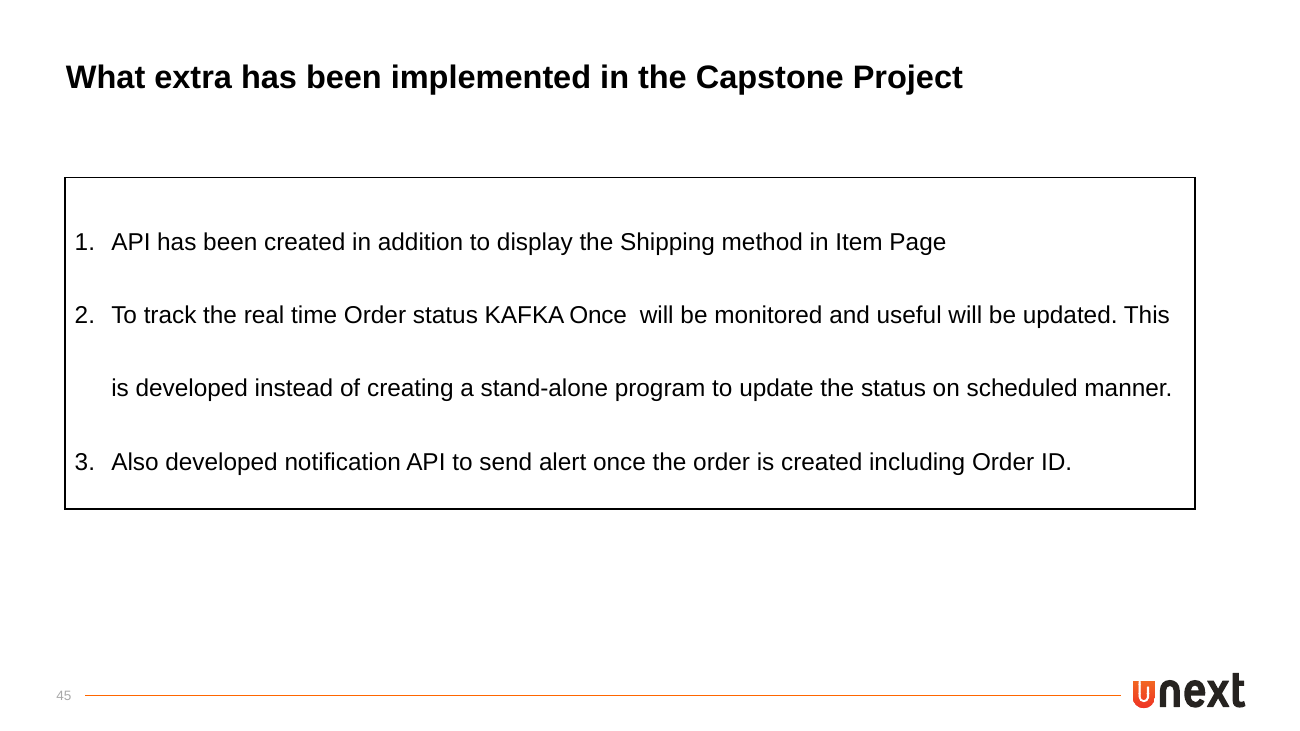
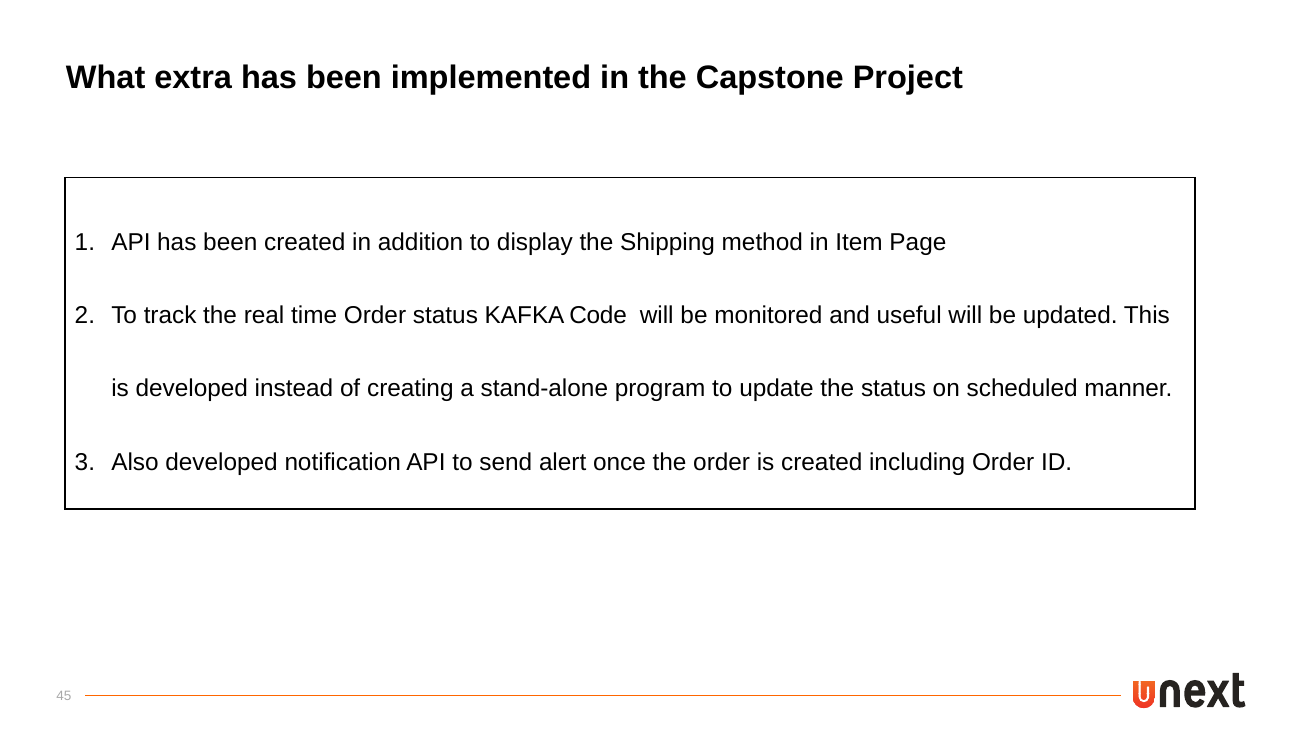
KAFKA Once: Once -> Code
